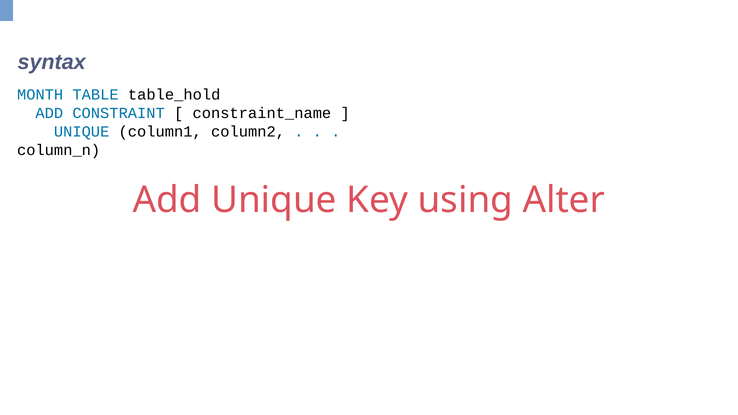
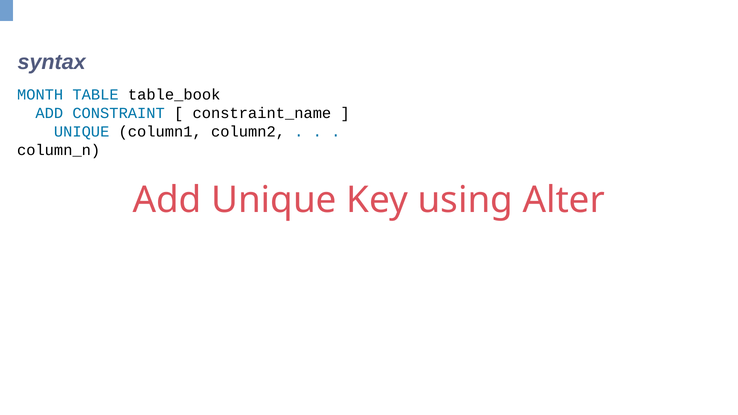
table_hold: table_hold -> table_book
